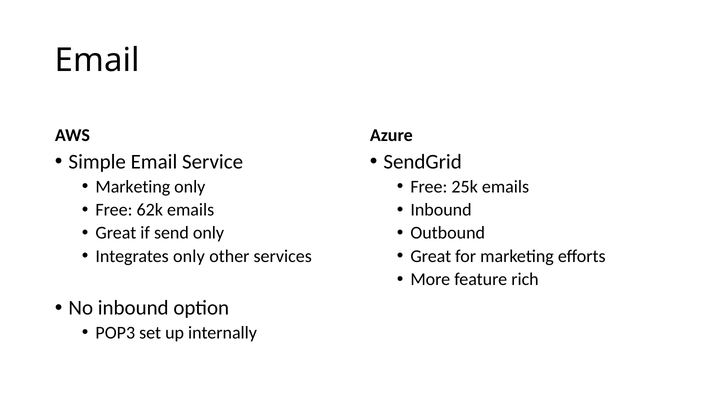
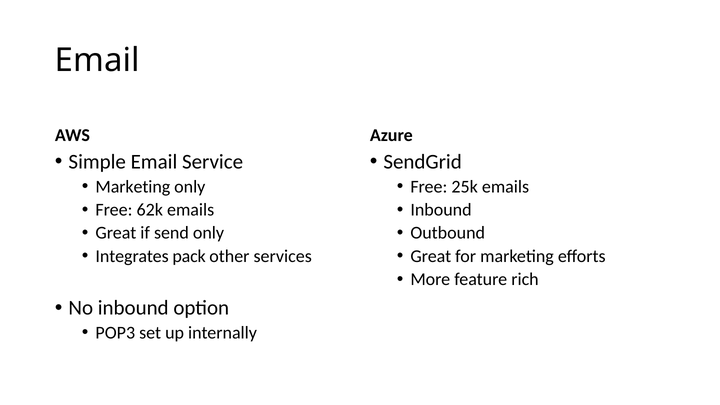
Integrates only: only -> pack
